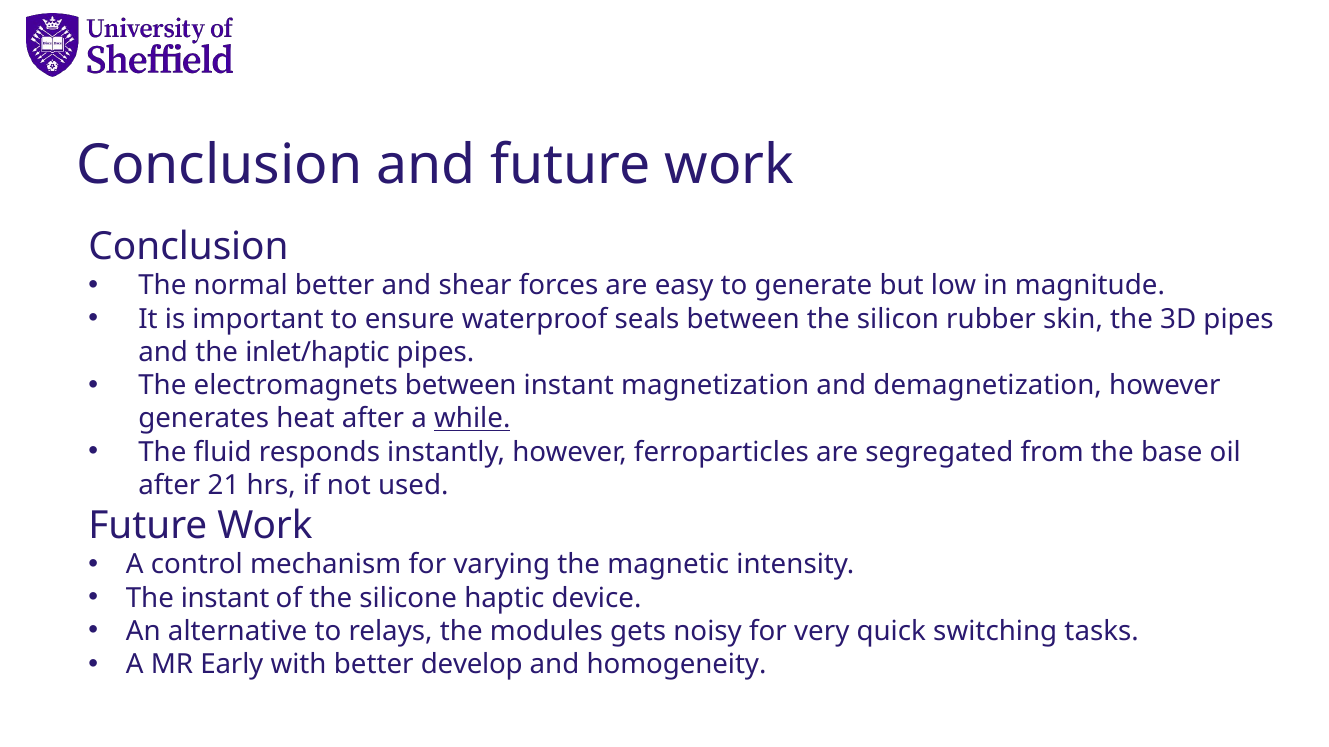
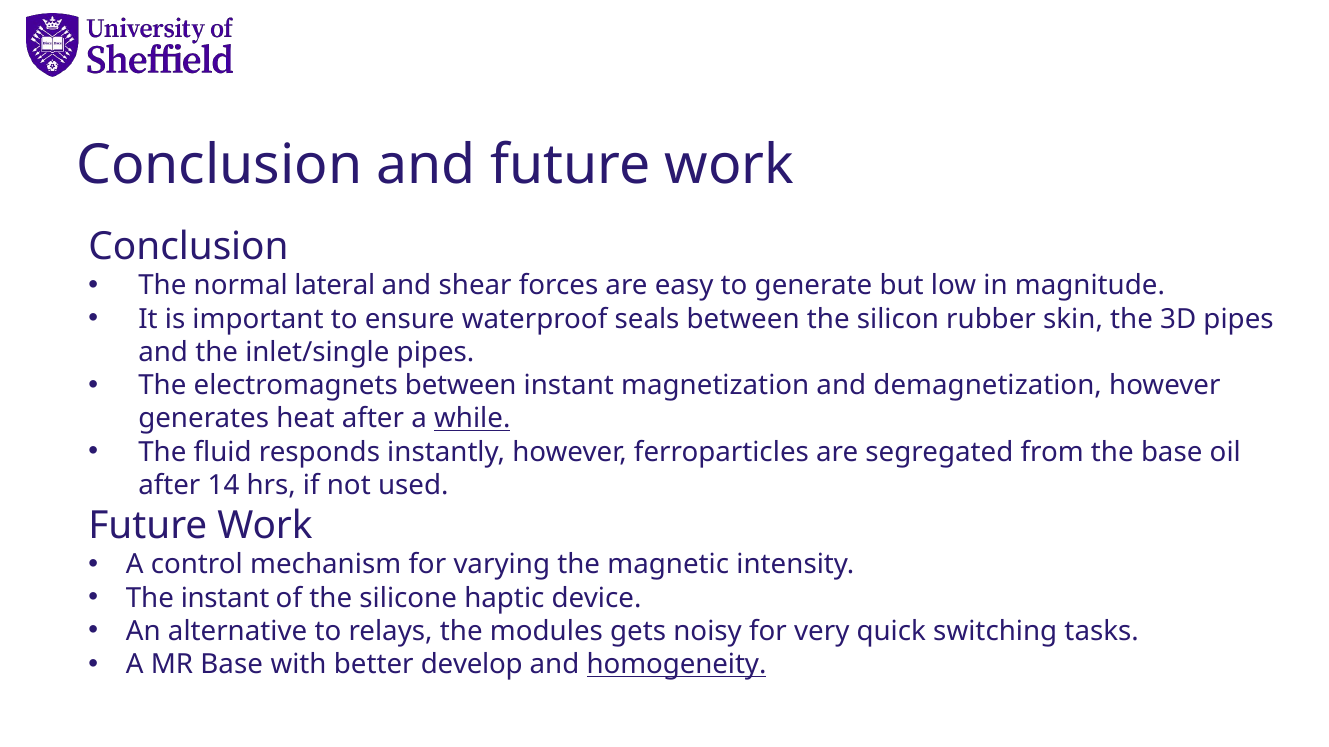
normal better: better -> lateral
inlet/haptic: inlet/haptic -> inlet/single
21: 21 -> 14
MR Early: Early -> Base
homogeneity underline: none -> present
